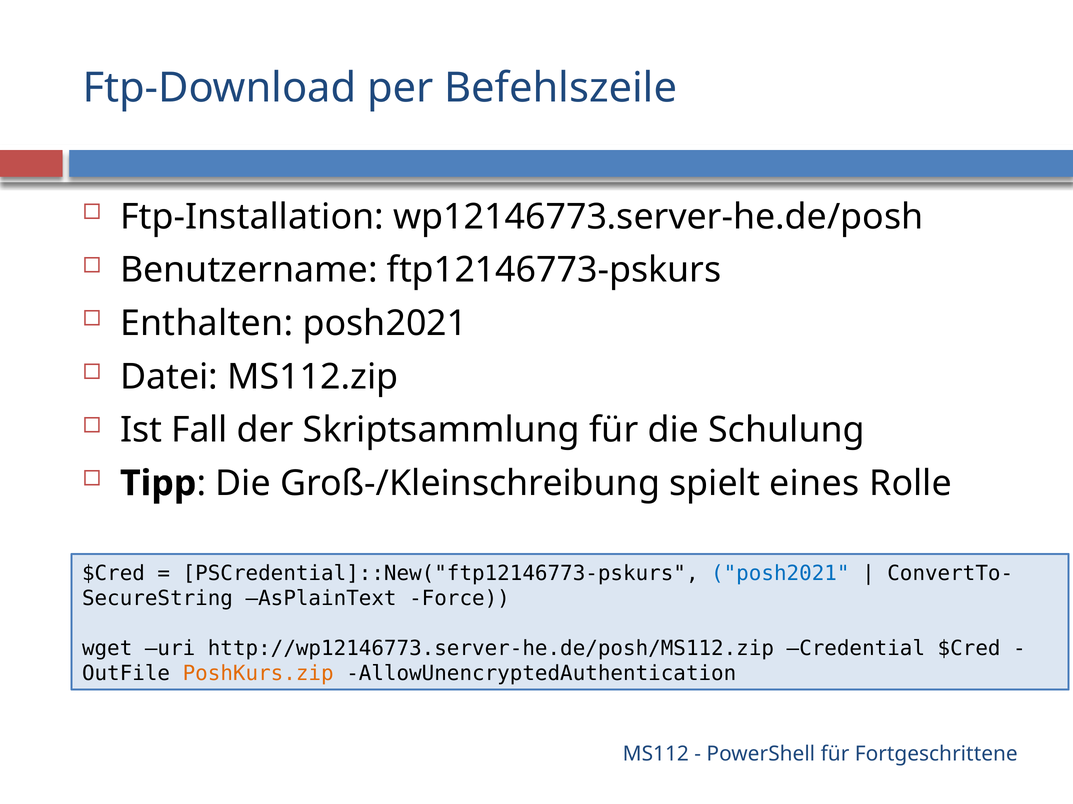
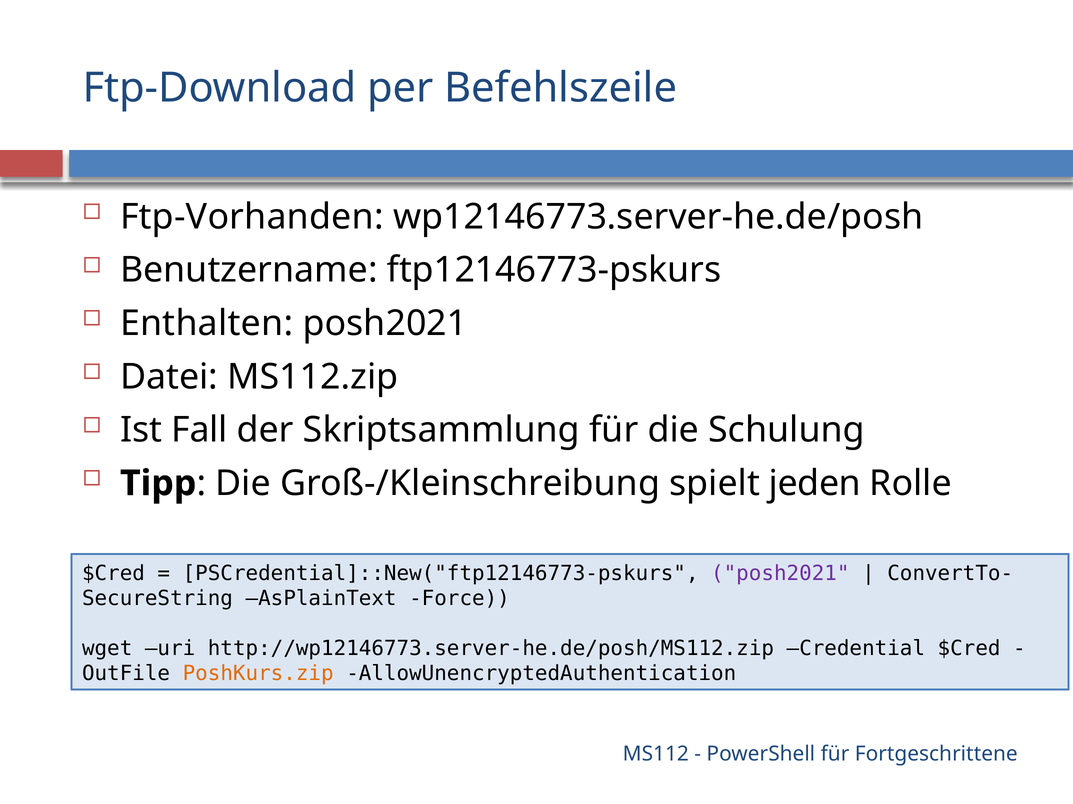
Ftp-Installation: Ftp-Installation -> Ftp-Vorhanden
eines: eines -> jeden
posh2021 at (780, 574) colour: blue -> purple
